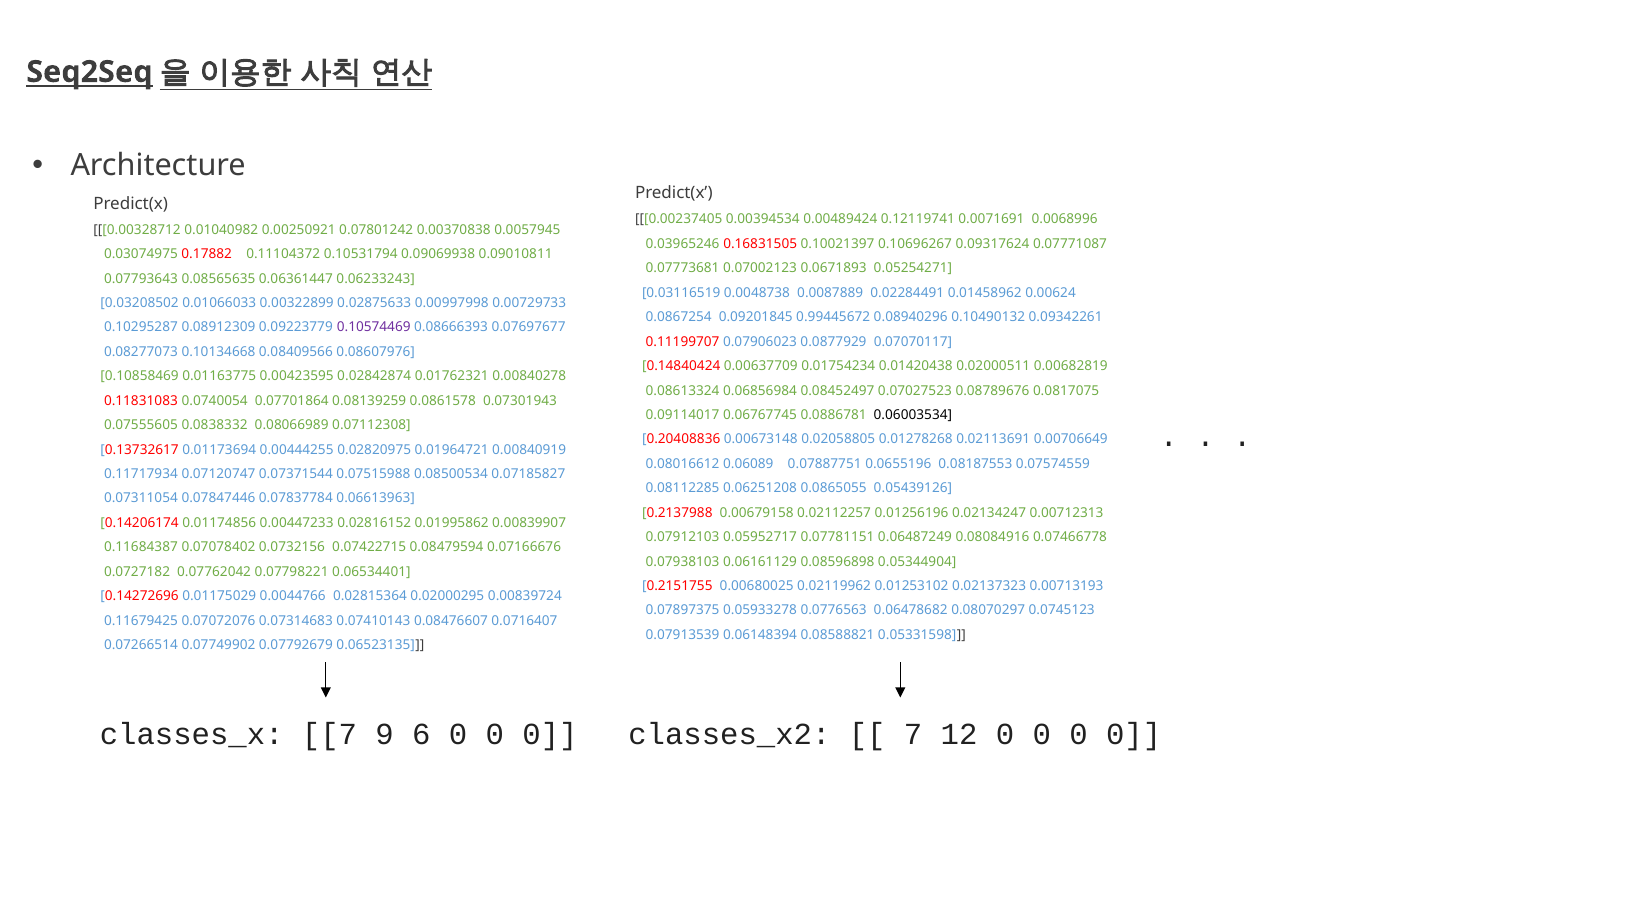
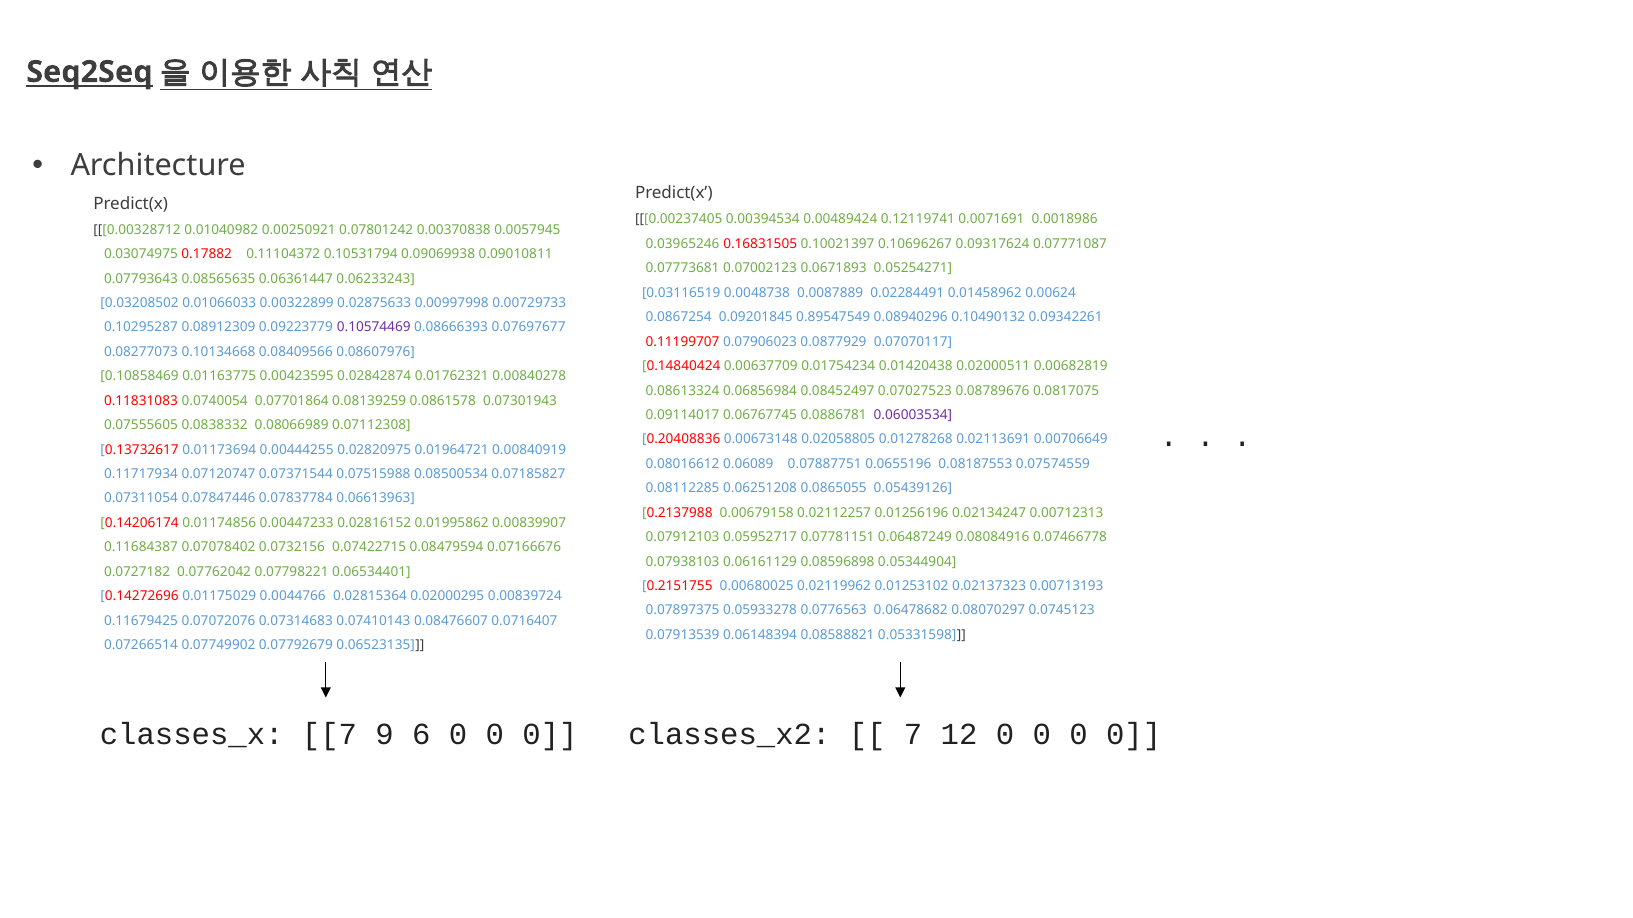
0.0068996: 0.0068996 -> 0.0018986
0.99445672: 0.99445672 -> 0.89547549
0.06003534 colour: black -> purple
